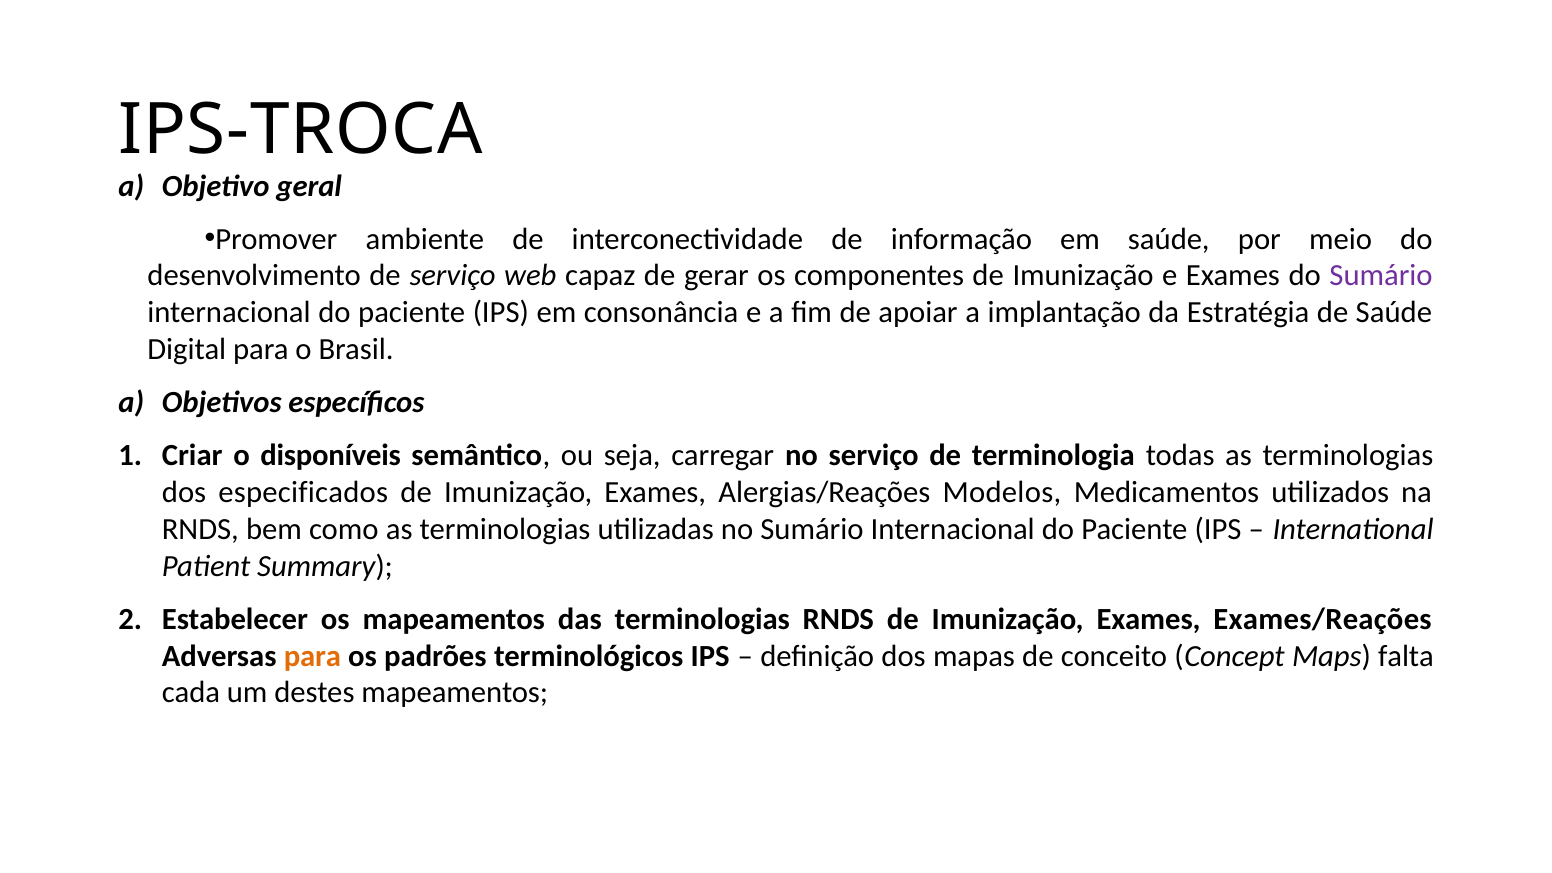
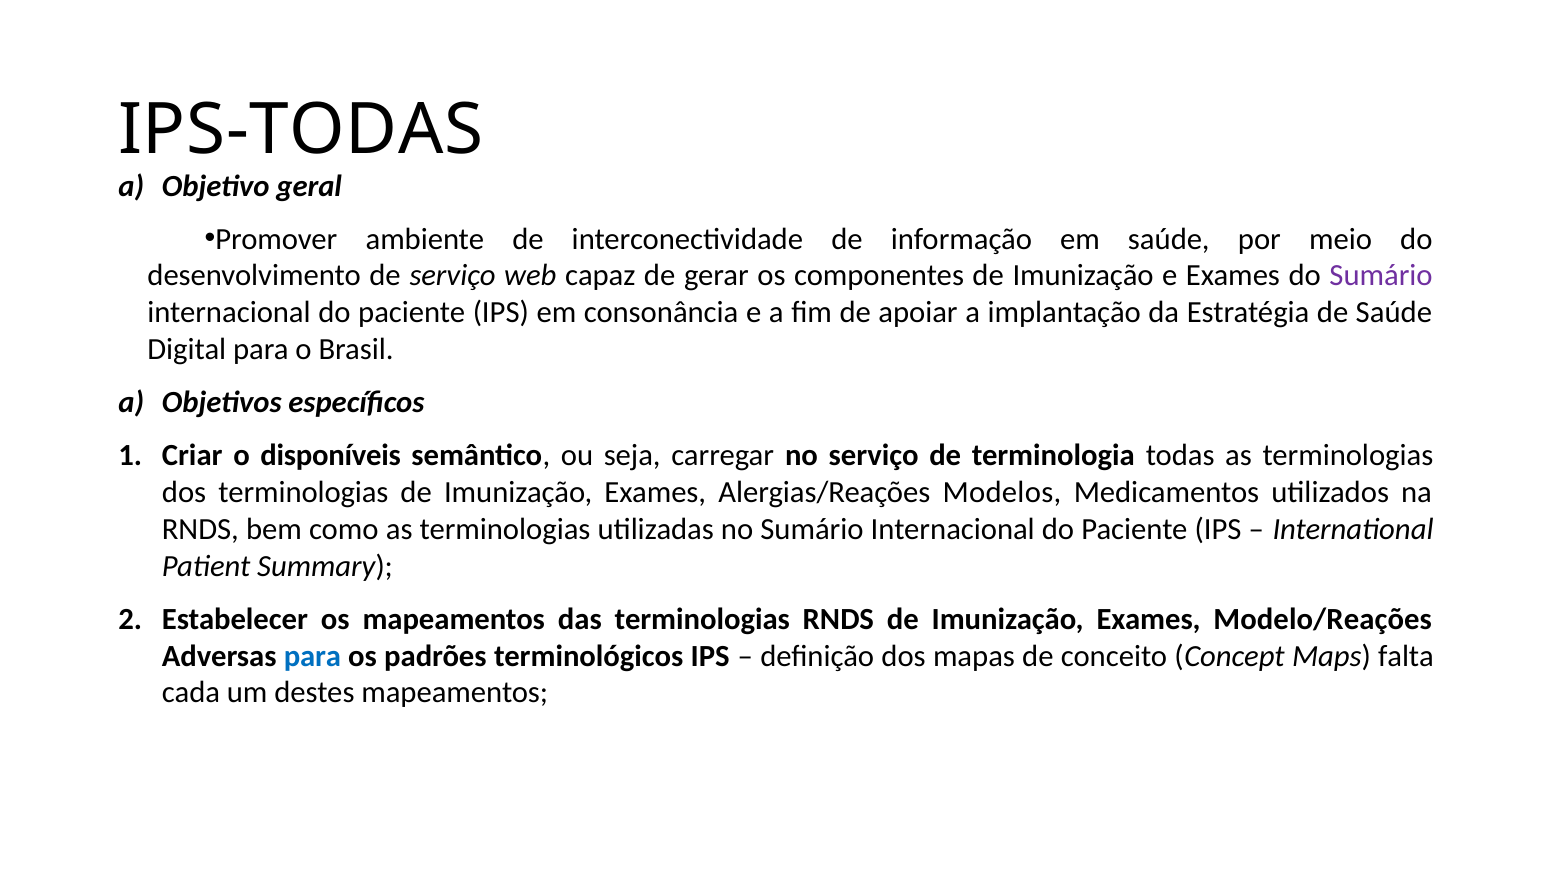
IPS-TROCA: IPS-TROCA -> IPS-TODAS
dos especificados: especificados -> terminologias
Exames/Reações: Exames/Reações -> Modelo/Reações
para at (312, 656) colour: orange -> blue
